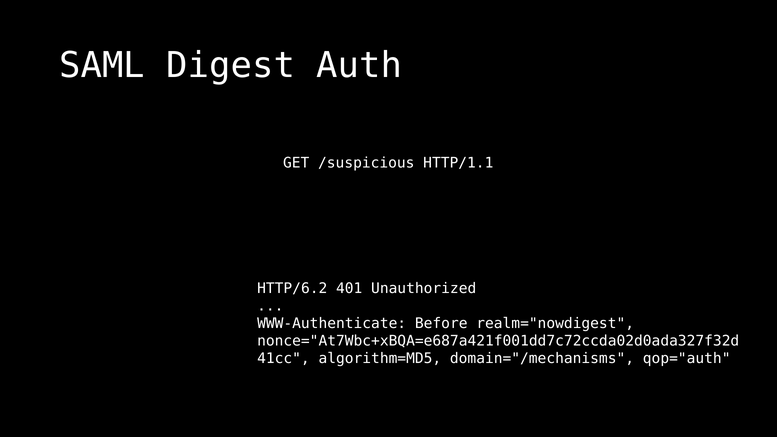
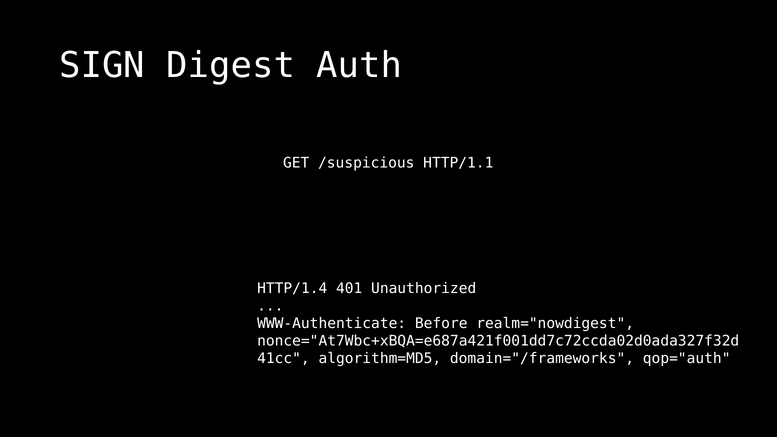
SAML: SAML -> SIGN
HTTP/6.2: HTTP/6.2 -> HTTP/1.4
domain="/mechanisms: domain="/mechanisms -> domain="/frameworks
